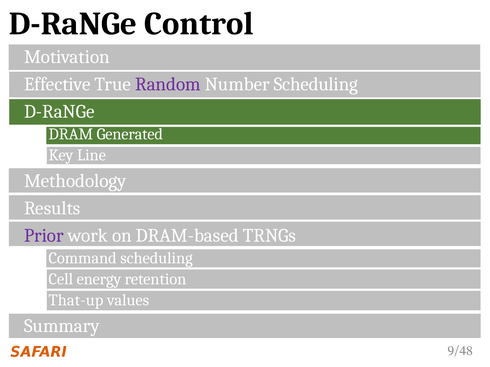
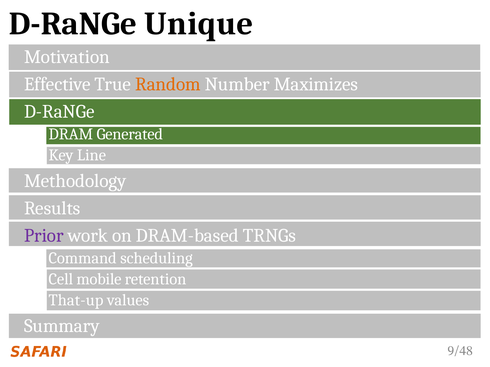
Control: Control -> Unique
Random colour: purple -> orange
Number Scheduling: Scheduling -> Maximizes
energy: energy -> mobile
